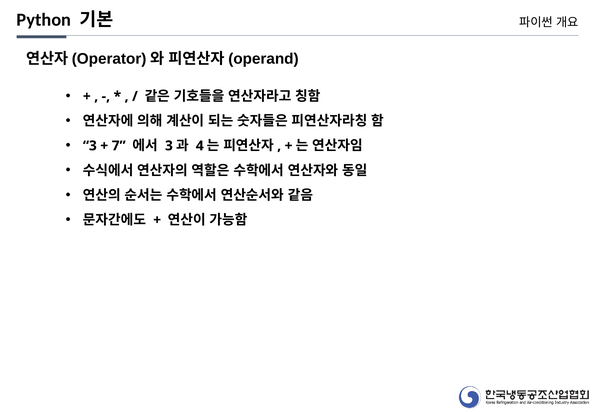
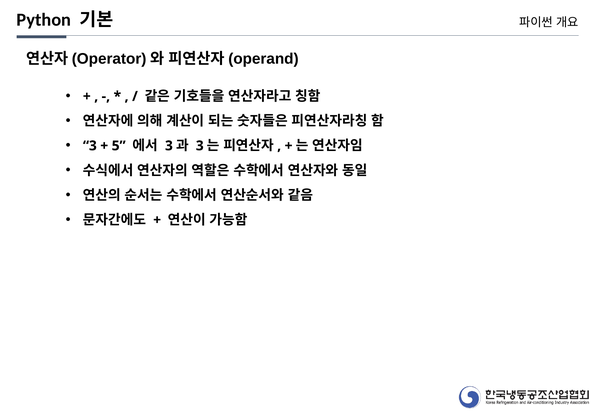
7: 7 -> 5
4 at (200, 146): 4 -> 3
